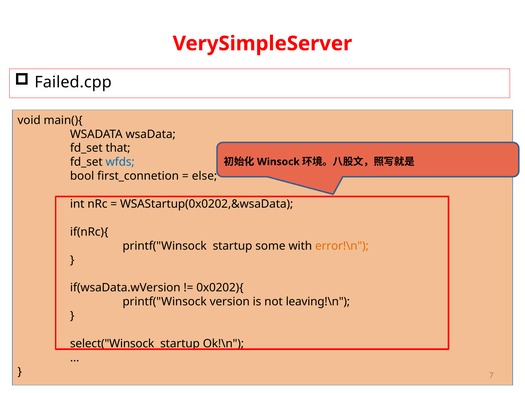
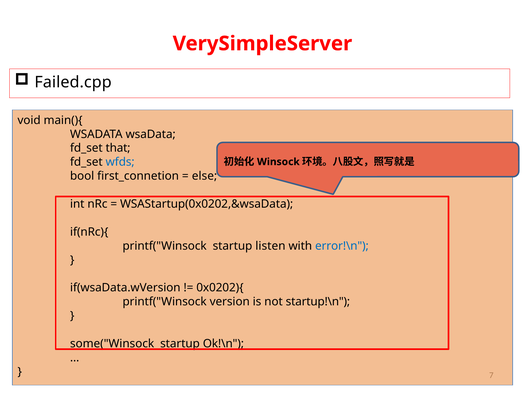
some: some -> listen
error!\n colour: orange -> blue
leaving!\n: leaving!\n -> startup!\n
select("Winsock: select("Winsock -> some("Winsock
